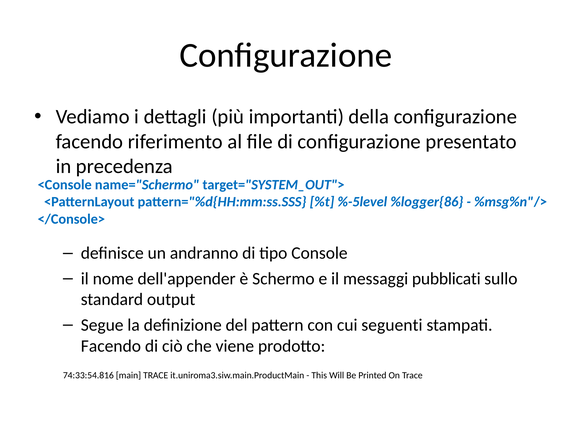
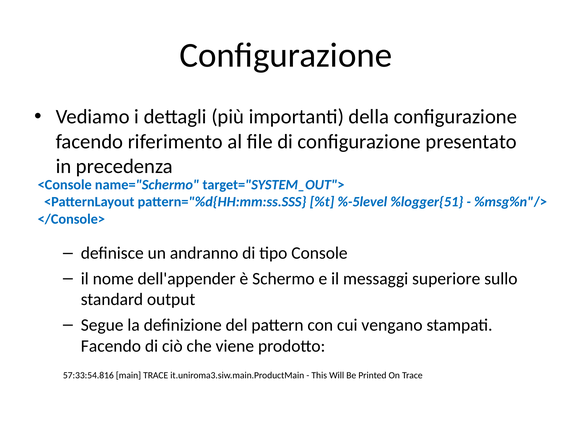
%logger{86: %logger{86 -> %logger{51
pubblicati: pubblicati -> superiore
seguenti: seguenti -> vengano
74:33:54.816: 74:33:54.816 -> 57:33:54.816
